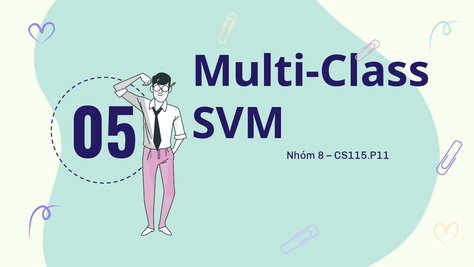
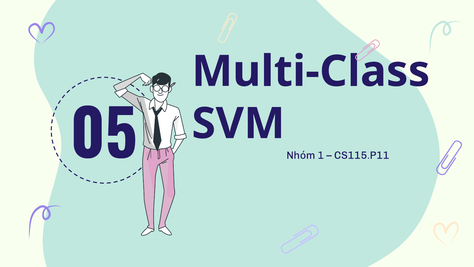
8: 8 -> 1
